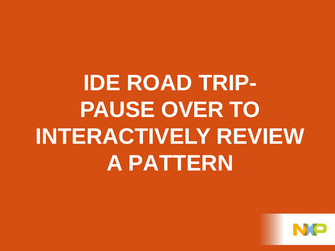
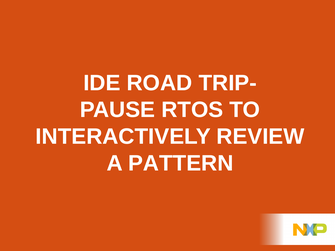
OVER: OVER -> RTOS
